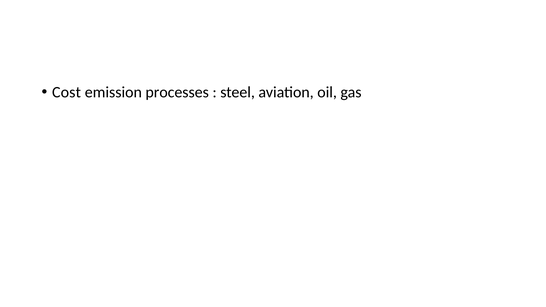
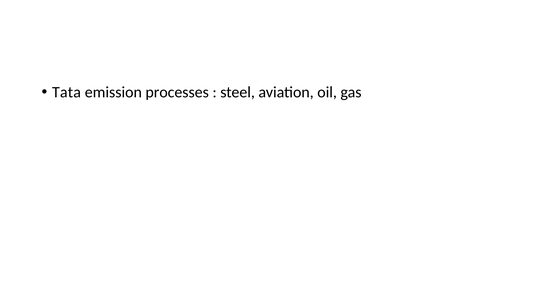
Cost: Cost -> Tata
